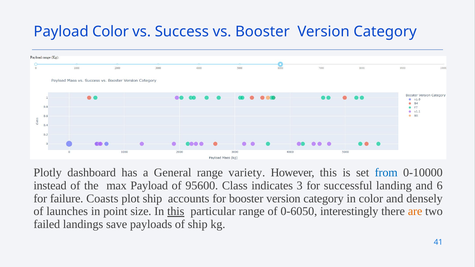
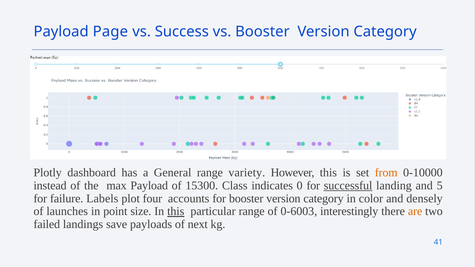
Payload Color: Color -> Page
from colour: blue -> orange
95600: 95600 -> 15300
3: 3 -> 0
successful underline: none -> present
6: 6 -> 5
Coasts: Coasts -> Labels
plot ship: ship -> four
0-6050: 0-6050 -> 0-6003
of ship: ship -> next
